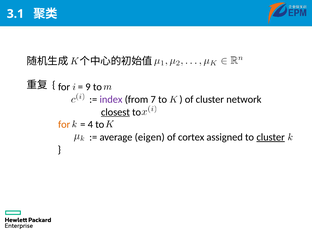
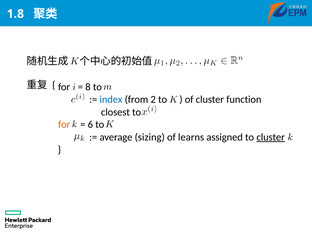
3.1: 3.1 -> 1.8
9: 9 -> 8
network: network -> function
index colour: purple -> blue
7: 7 -> 2
closest underline: present -> none
4: 4 -> 6
eigen: eigen -> sizing
cortex: cortex -> learns
